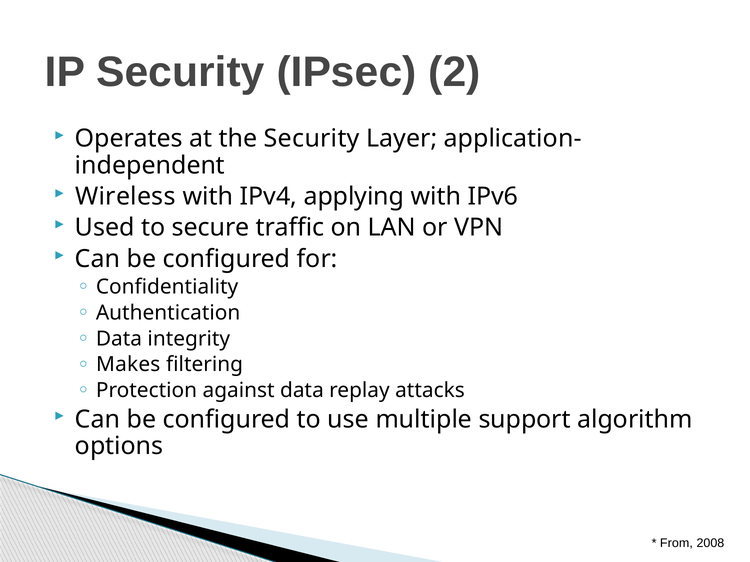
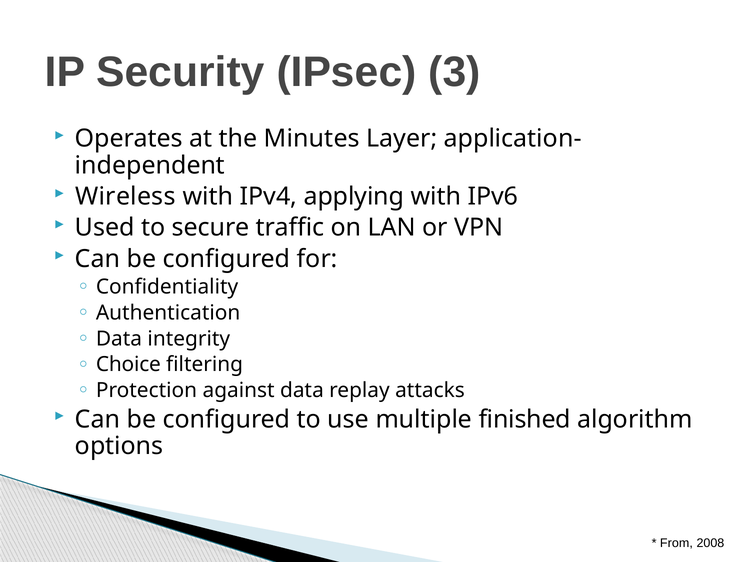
2: 2 -> 3
the Security: Security -> Minutes
Makes: Makes -> Choice
support: support -> finished
